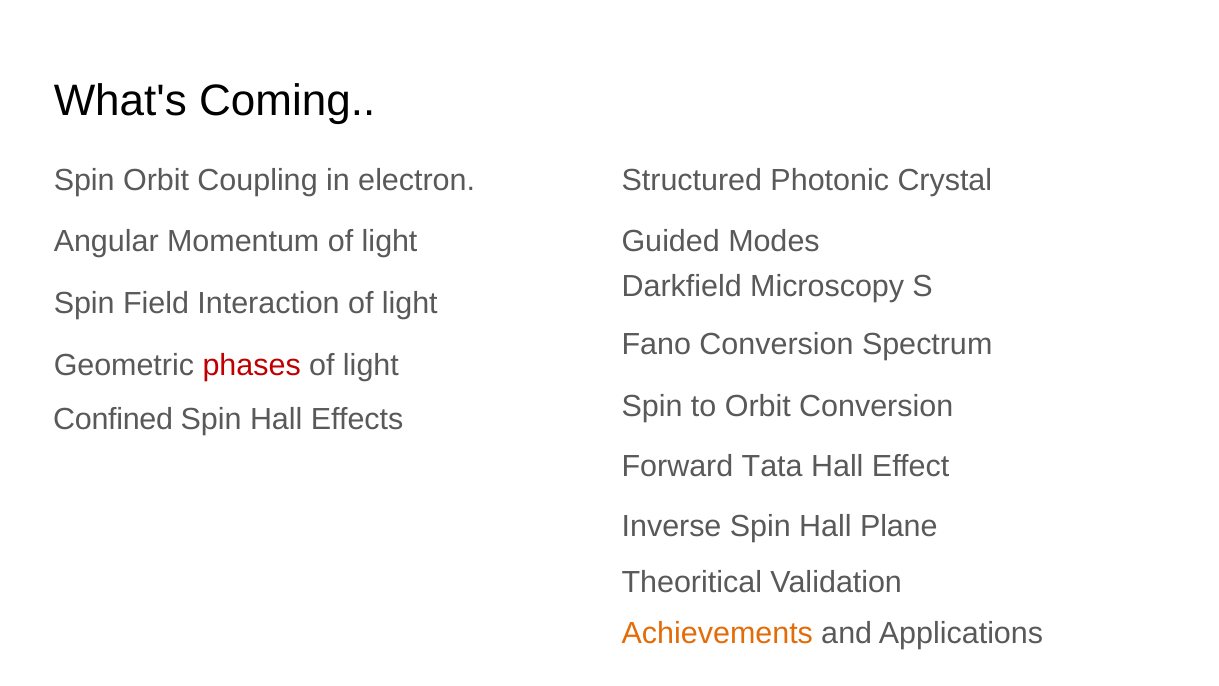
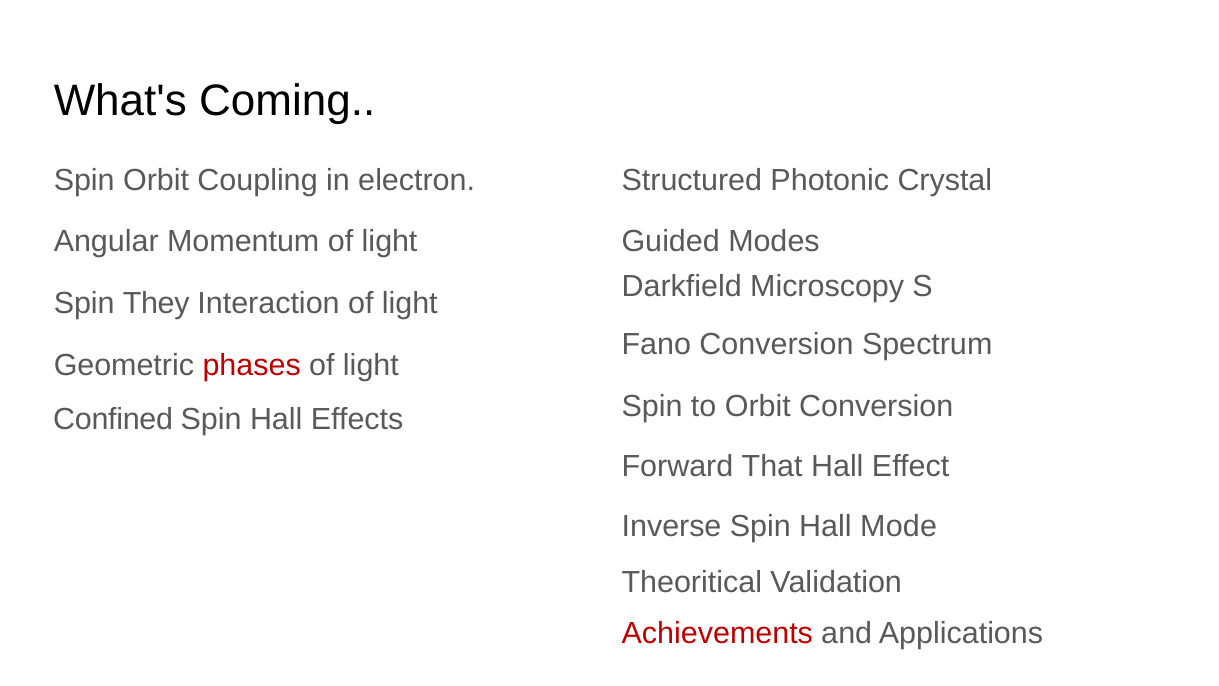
Field: Field -> They
Tata: Tata -> That
Plane: Plane -> Mode
Achievements colour: orange -> red
